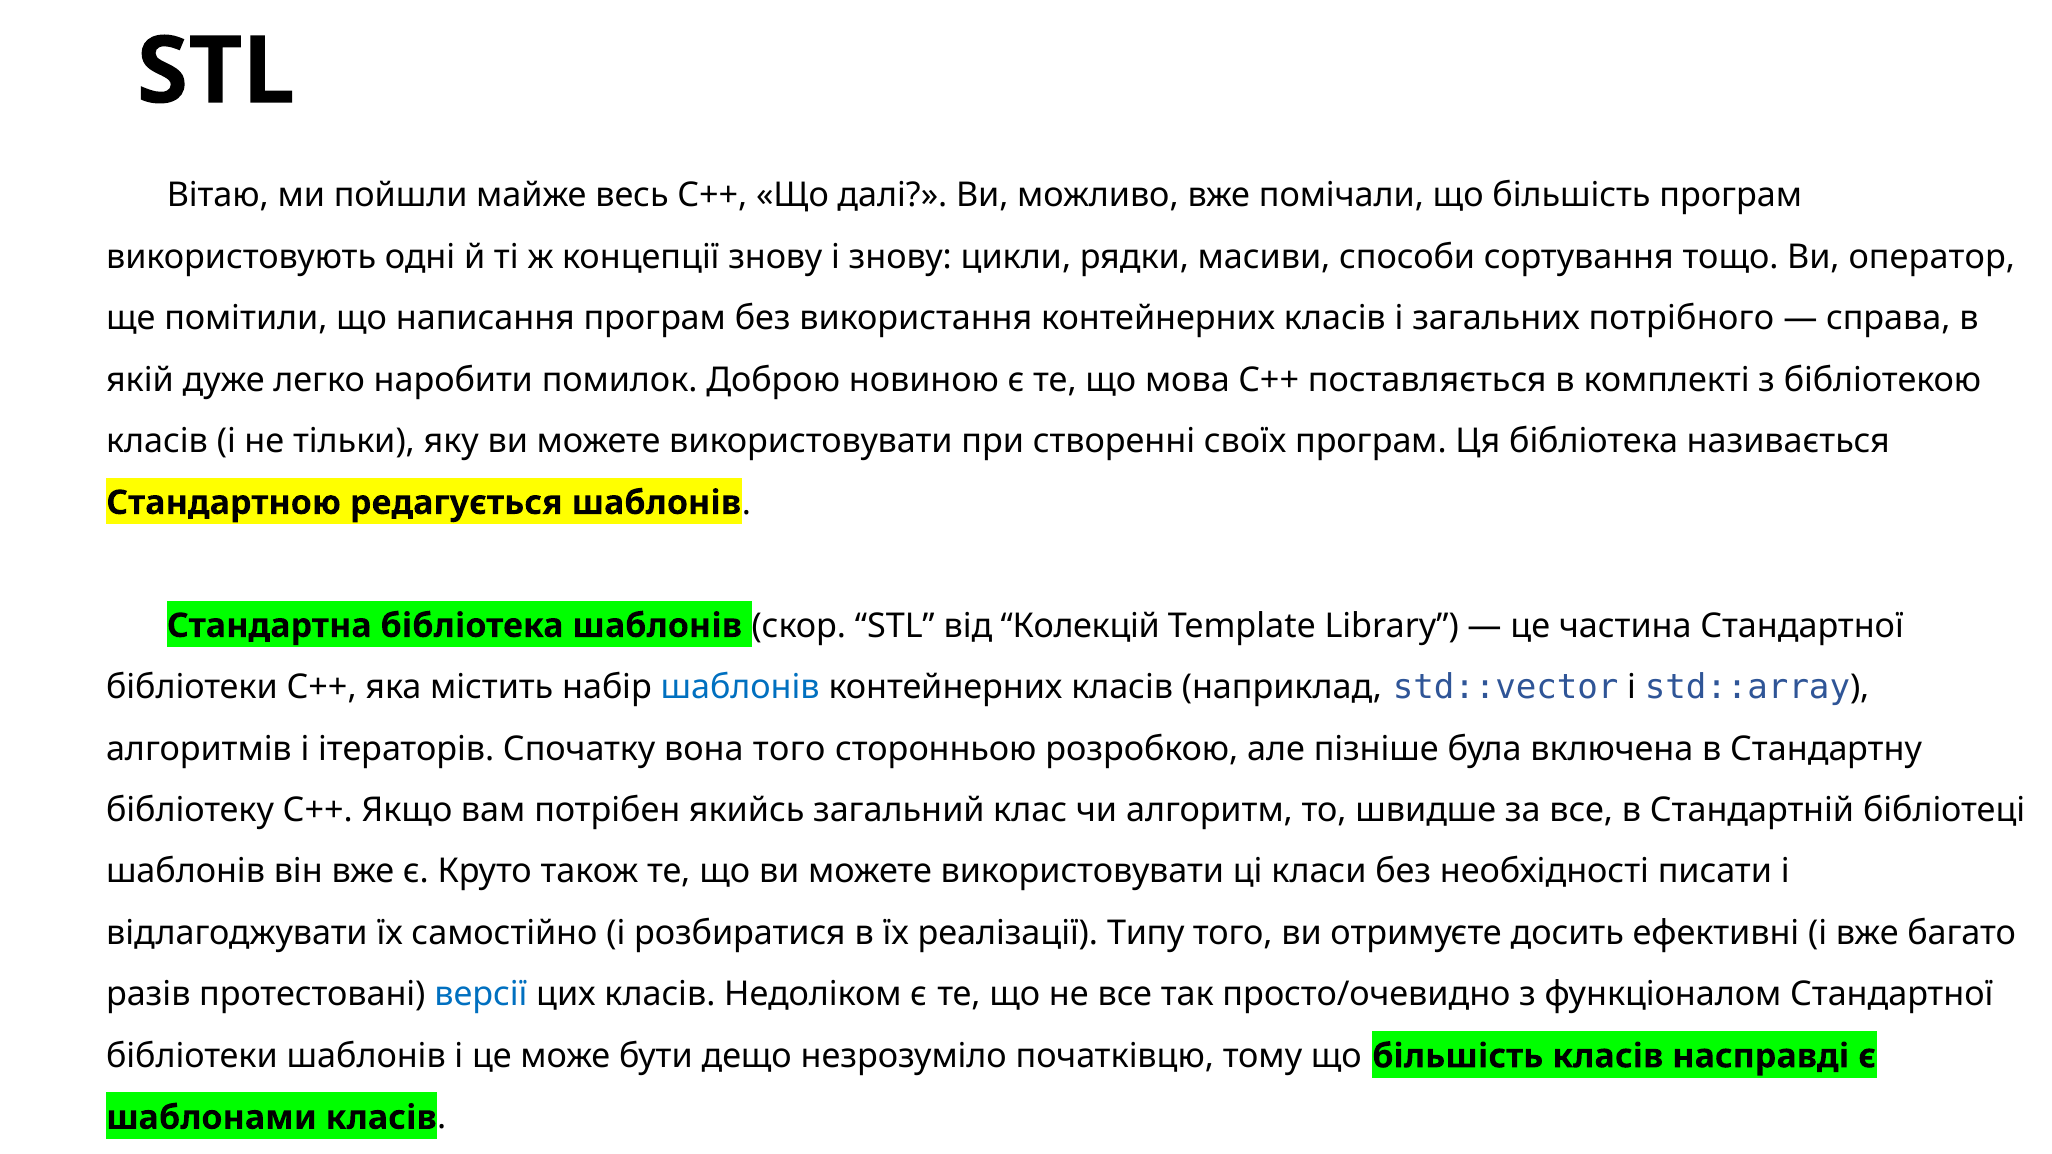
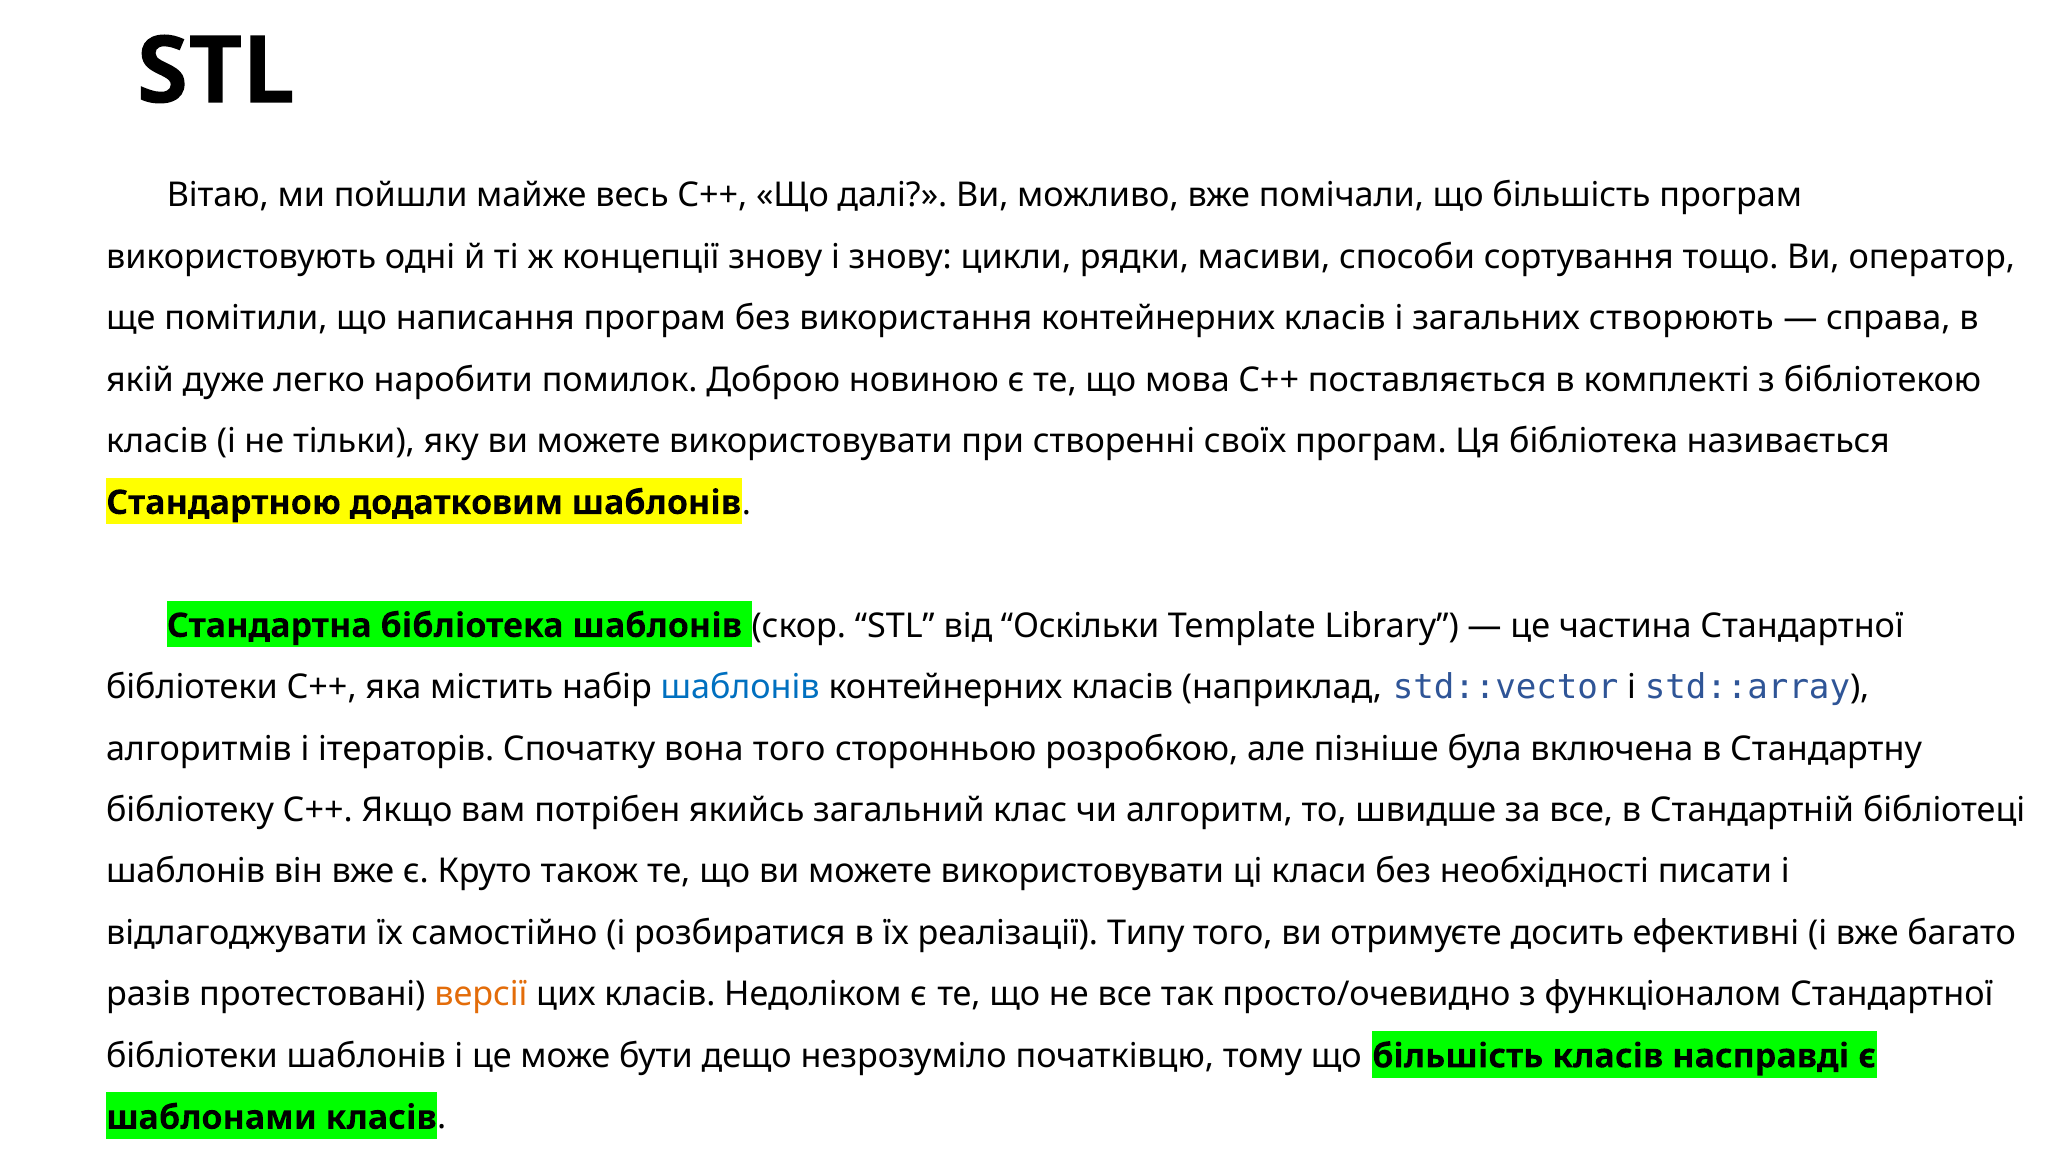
потрібного: потрібного -> створюють
редагується: редагується -> додатковим
Колекцій: Колекцій -> Оскільки
версії colour: blue -> orange
